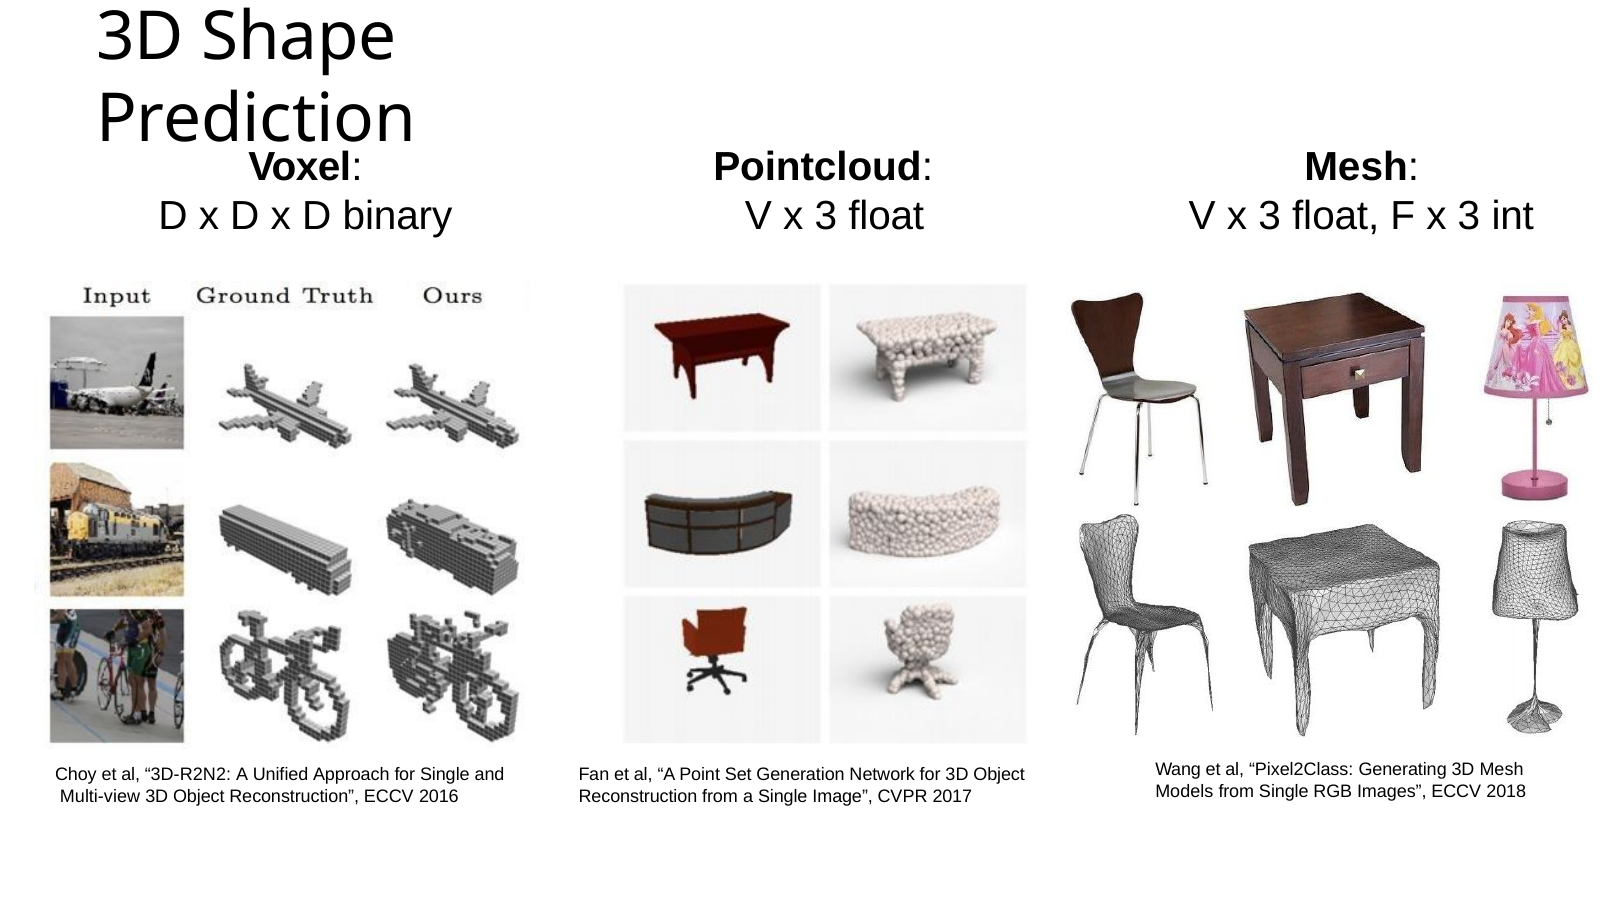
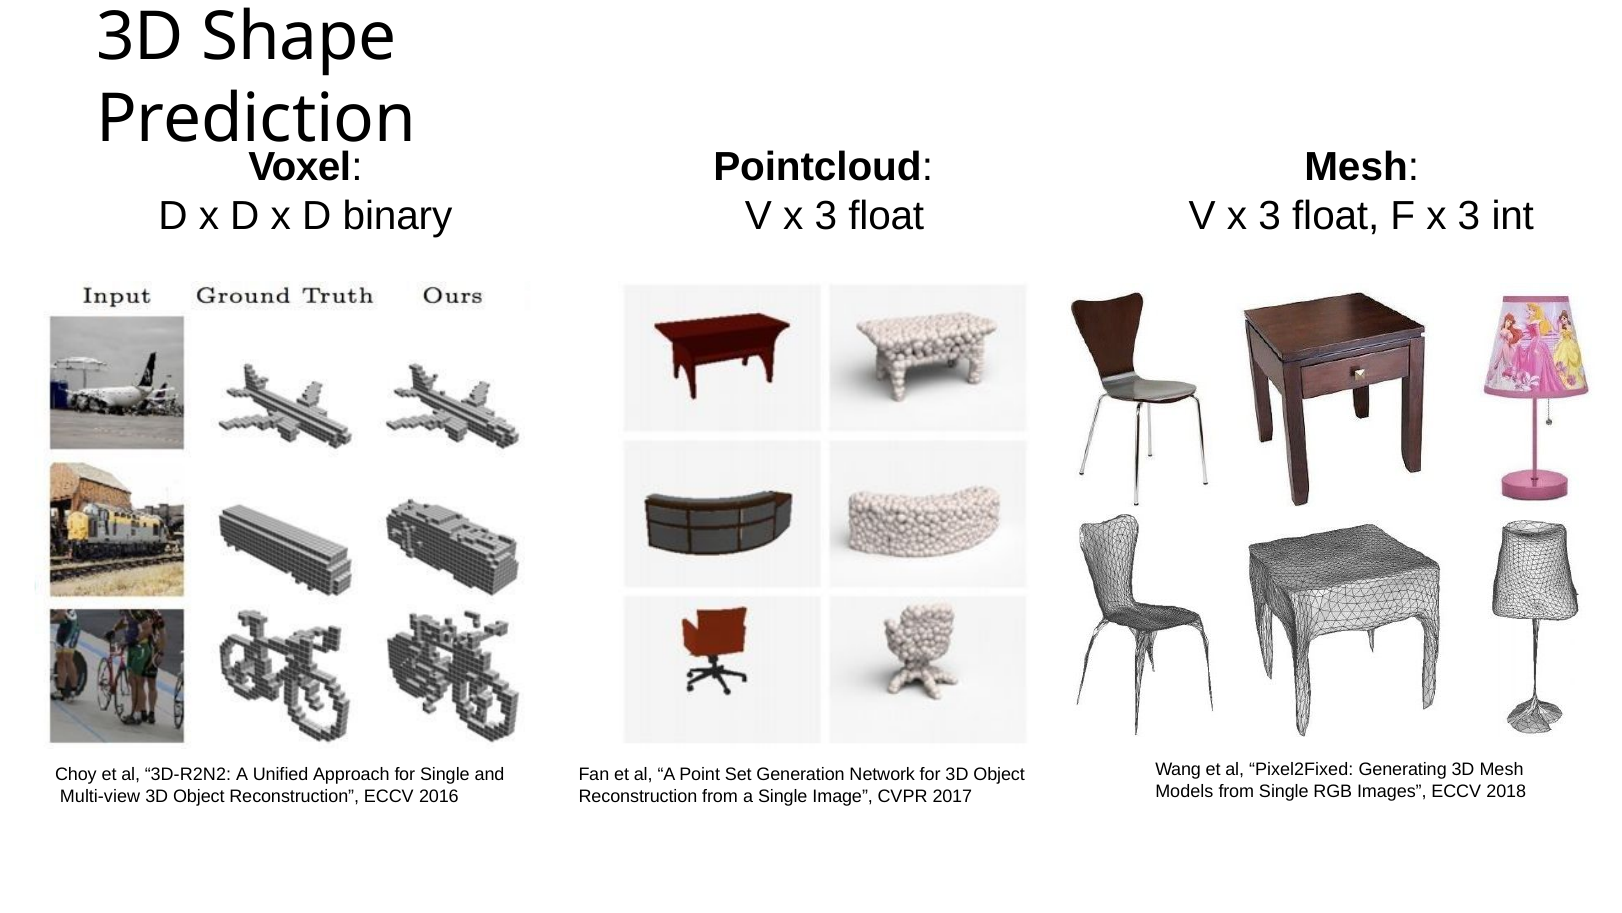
Pixel2Class: Pixel2Class -> Pixel2Fixed
